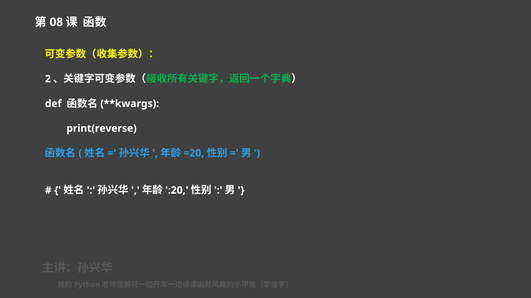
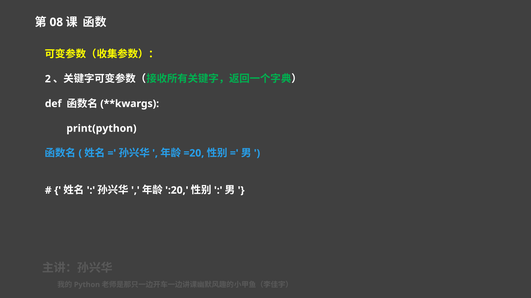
print(reverse: print(reverse -> print(python
